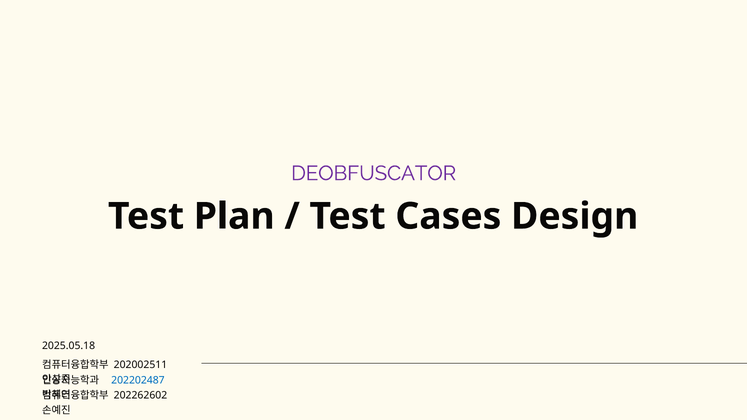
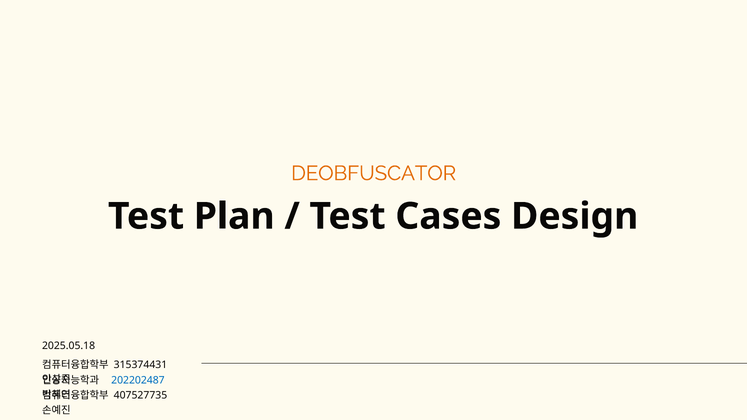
DEOBFUSCATOR colour: purple -> orange
202002511: 202002511 -> 315374431
202262602: 202262602 -> 407527735
